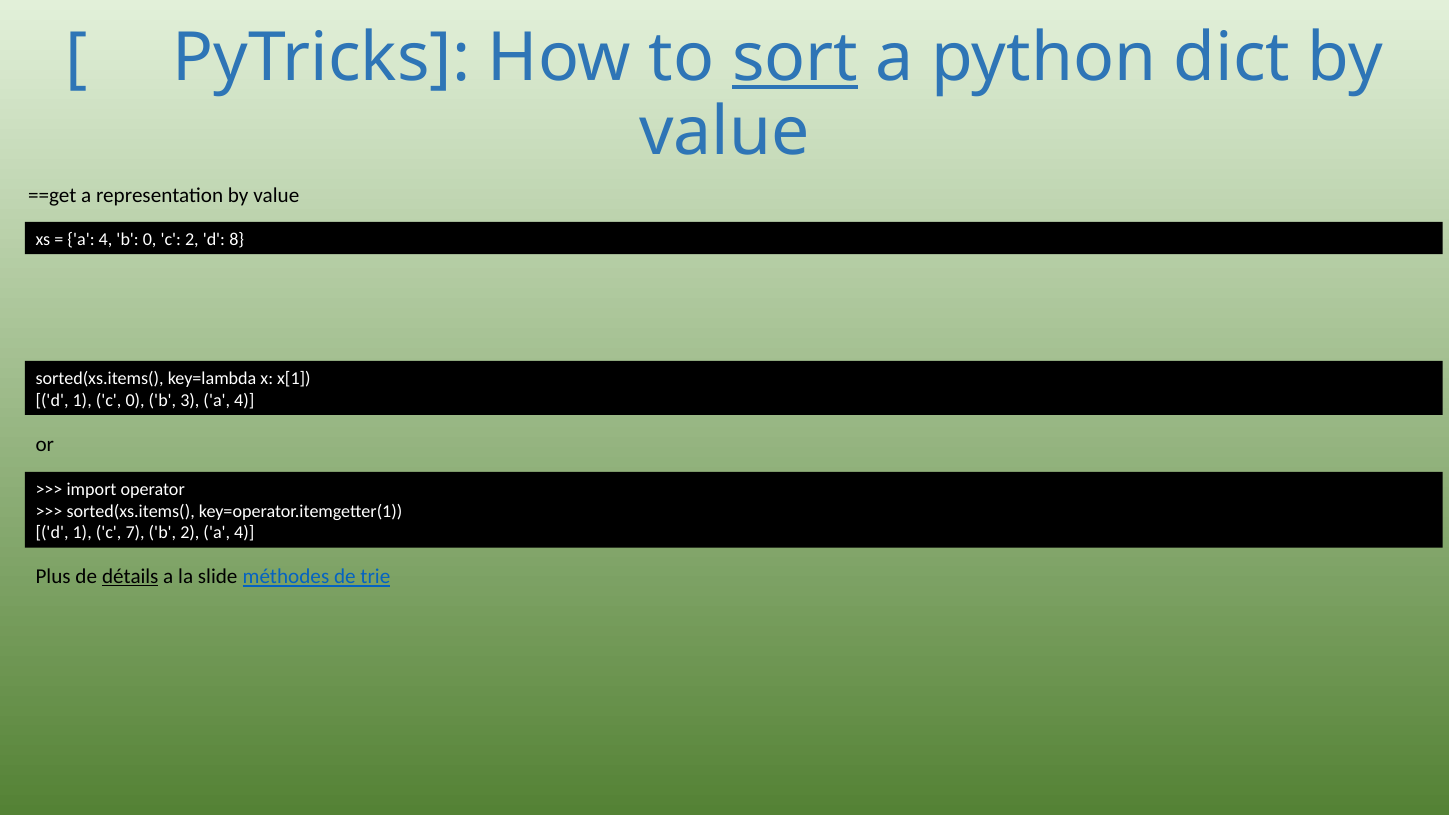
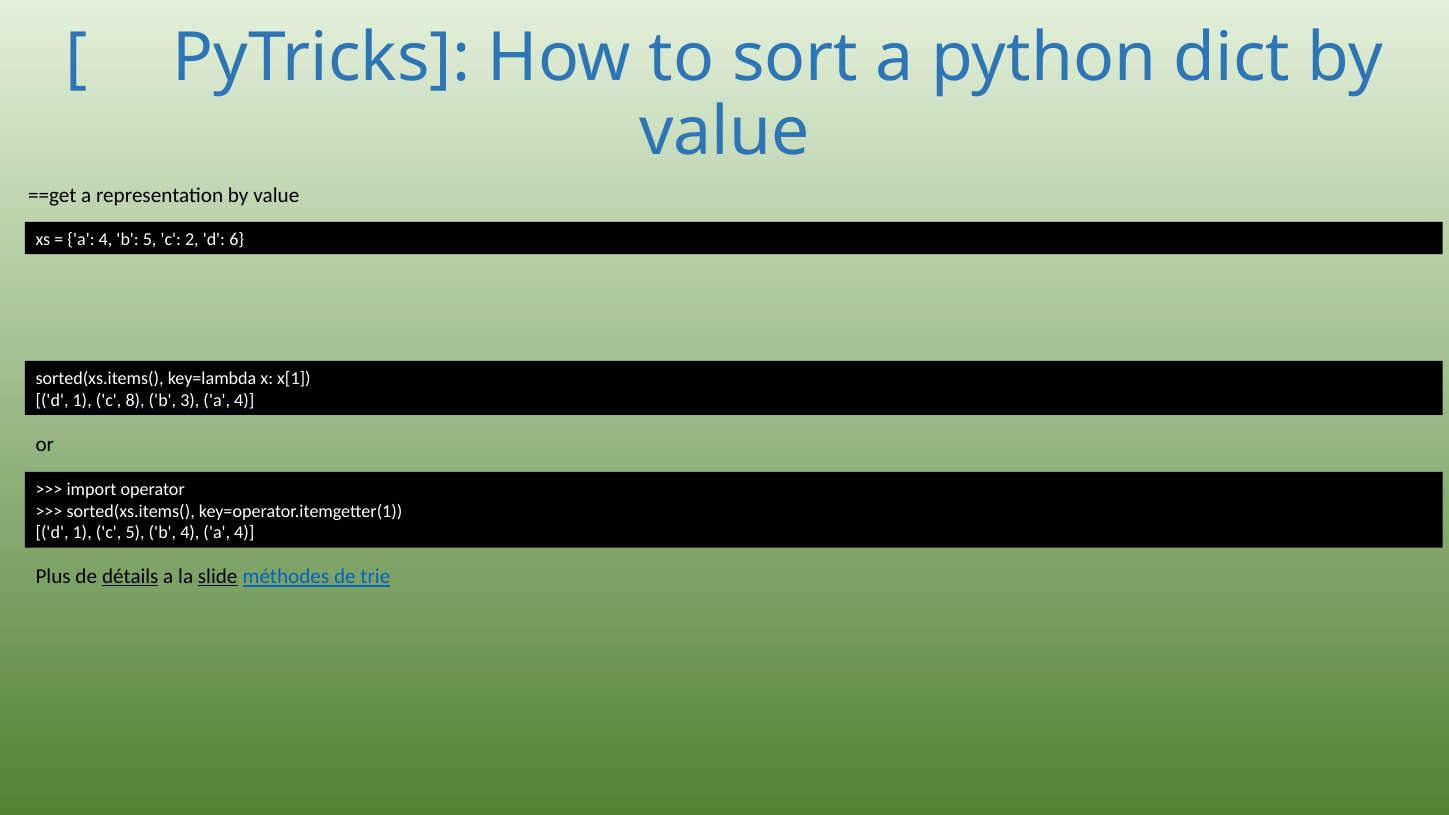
sort underline: present -> none
b 0: 0 -> 5
8: 8 -> 6
c 0: 0 -> 8
c 7: 7 -> 5
b 2: 2 -> 4
slide underline: none -> present
